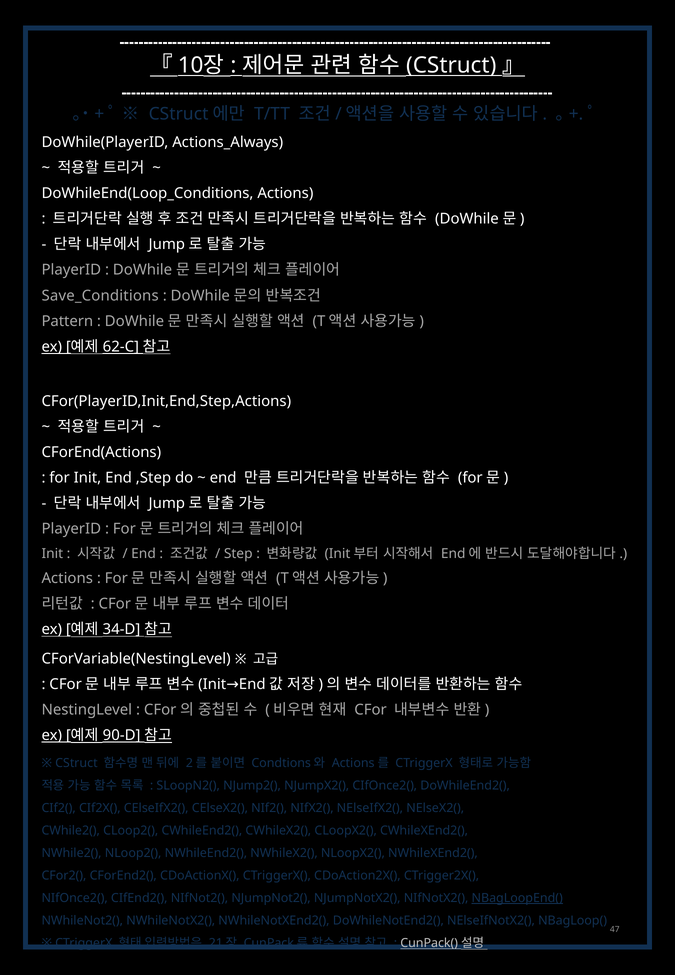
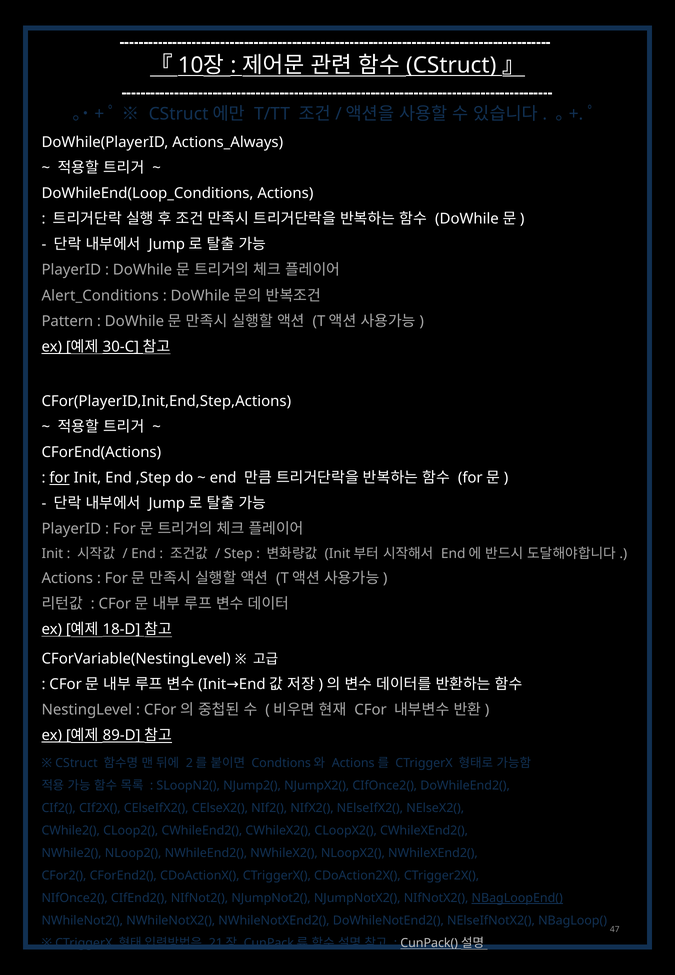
Save_Conditions: Save_Conditions -> Alert_Conditions
62-C: 62-C -> 30-C
for underline: none -> present
34-D: 34-D -> 18-D
90-D: 90-D -> 89-D
